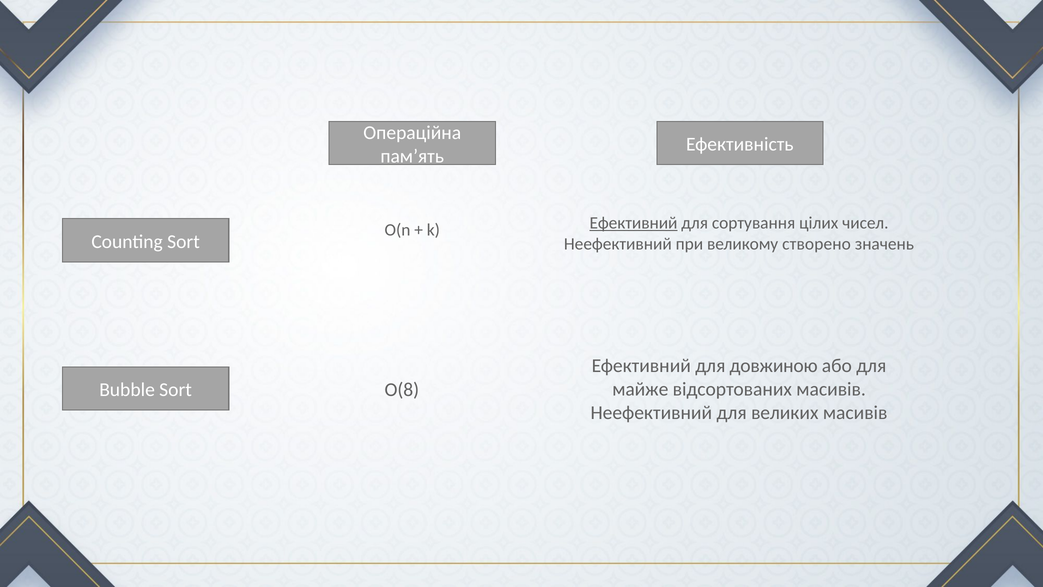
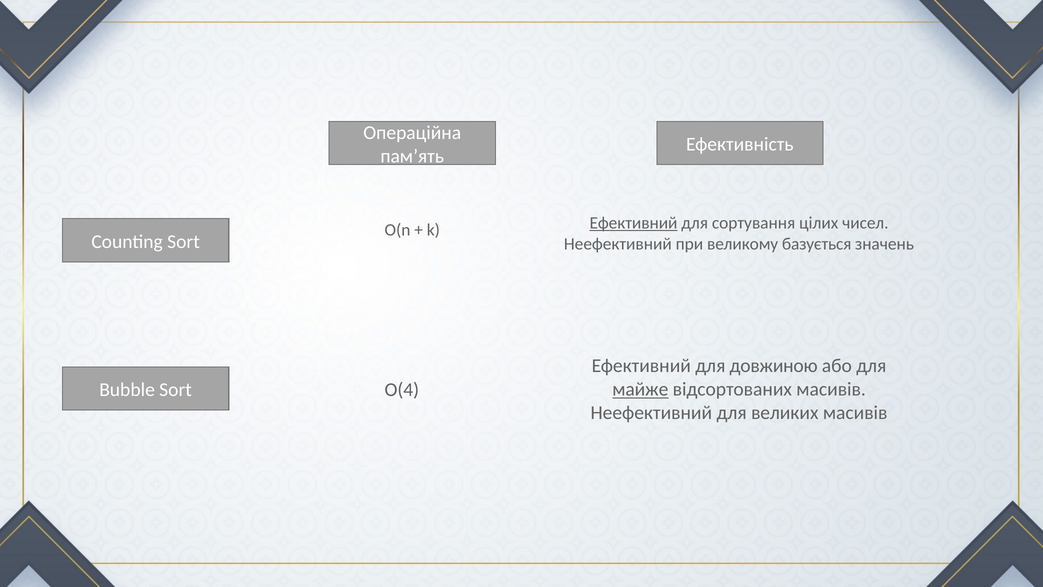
створено: створено -> базується
майже underline: none -> present
O(8: O(8 -> O(4
